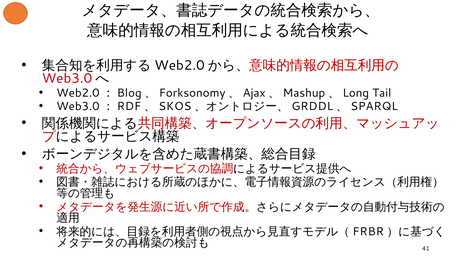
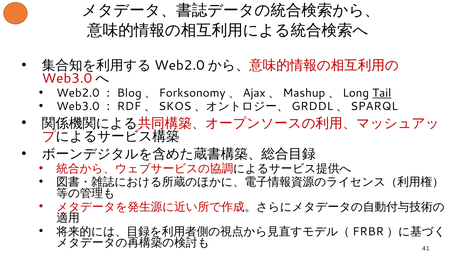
Tail underline: none -> present
